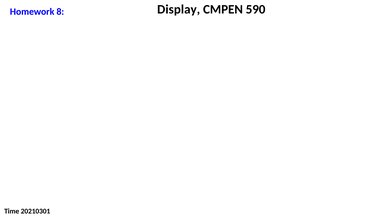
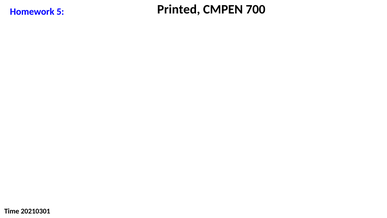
Display: Display -> Printed
590: 590 -> 700
8: 8 -> 5
